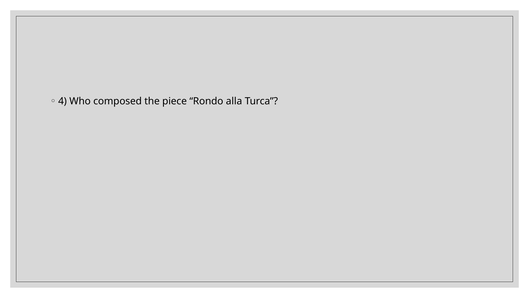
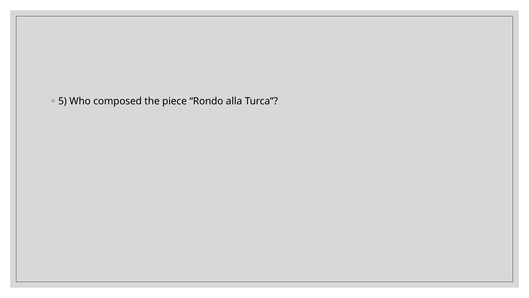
4: 4 -> 5
